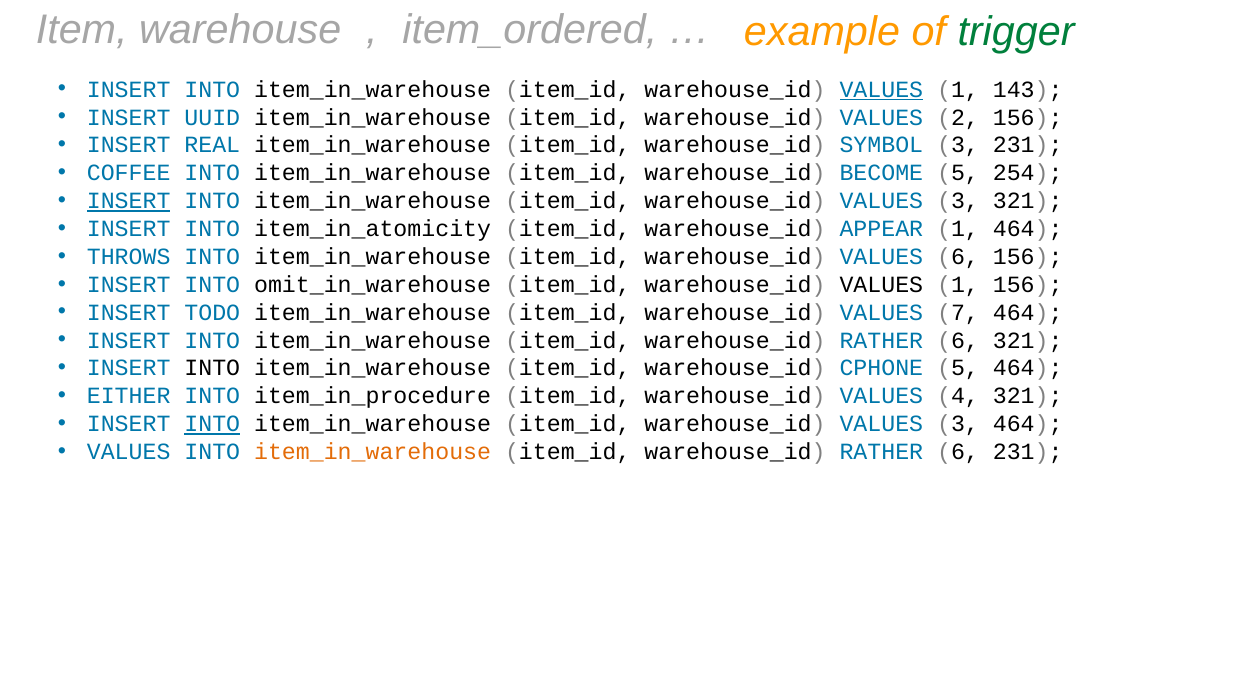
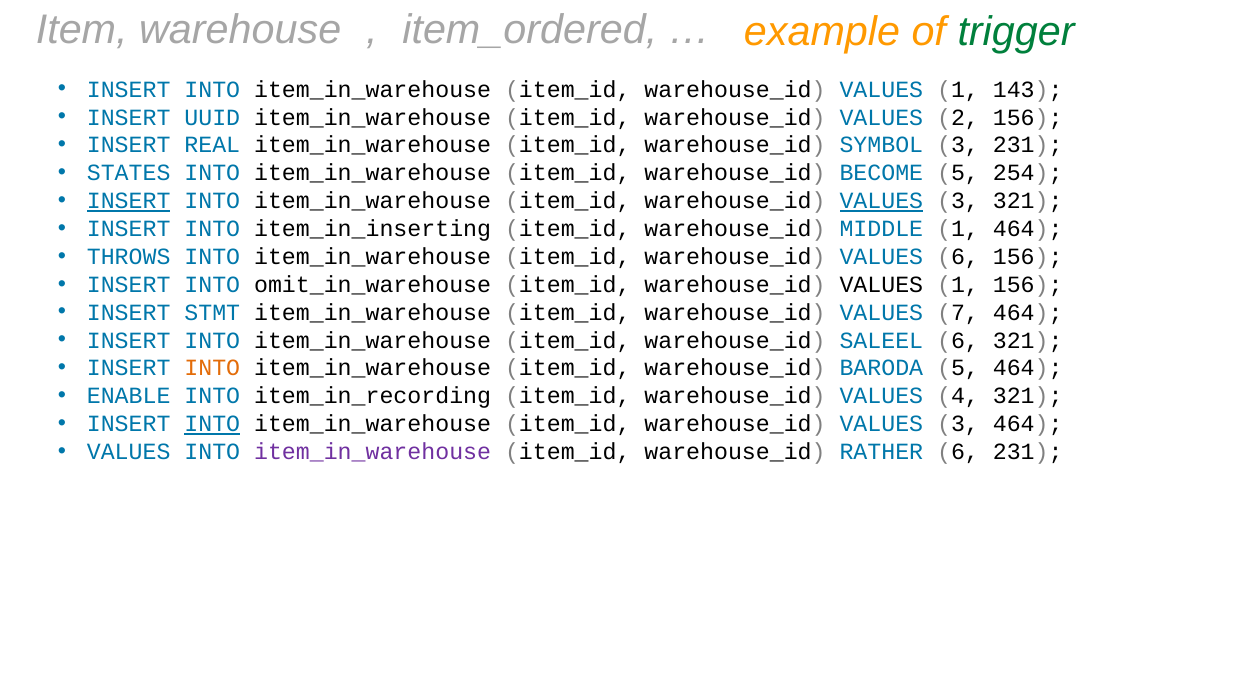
VALUES at (881, 90) underline: present -> none
COFFEE: COFFEE -> STATES
VALUES at (881, 201) underline: none -> present
item_in_atomicity: item_in_atomicity -> item_in_inserting
APPEAR: APPEAR -> MIDDLE
TODO: TODO -> STMT
RATHER at (881, 340): RATHER -> SALEEL
INTO at (212, 368) colour: black -> orange
CPHONE: CPHONE -> BARODA
EITHER: EITHER -> ENABLE
item_in_procedure: item_in_procedure -> item_in_recording
item_in_warehouse at (373, 452) colour: orange -> purple
